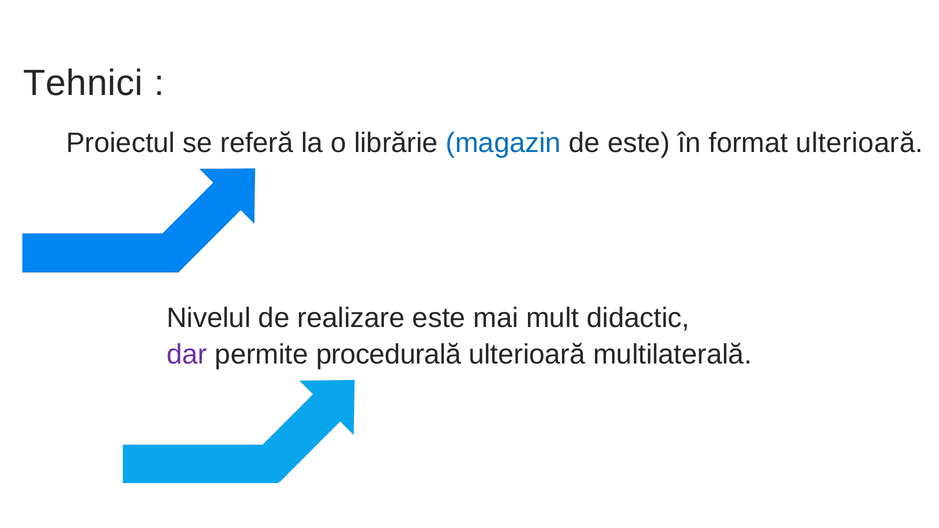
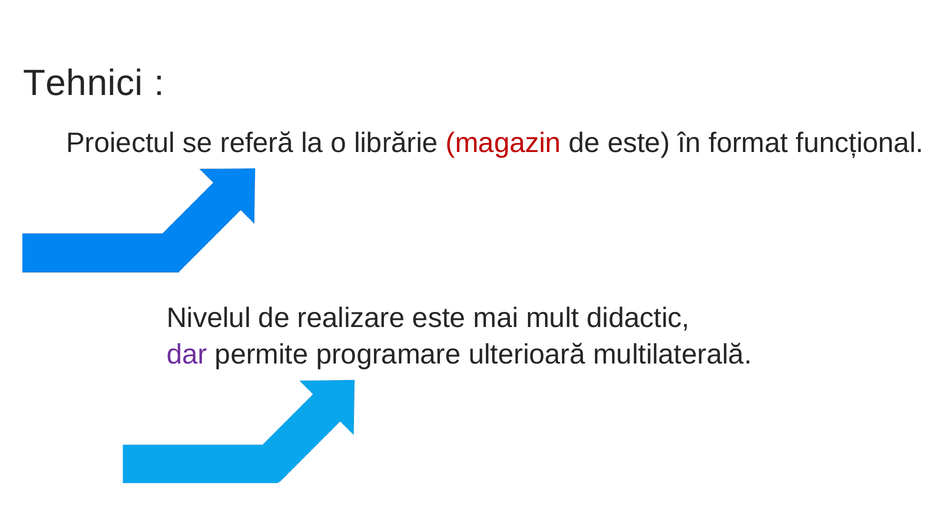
magazin colour: blue -> red
format ulterioară: ulterioară -> funcțional
procedurală: procedurală -> programare
